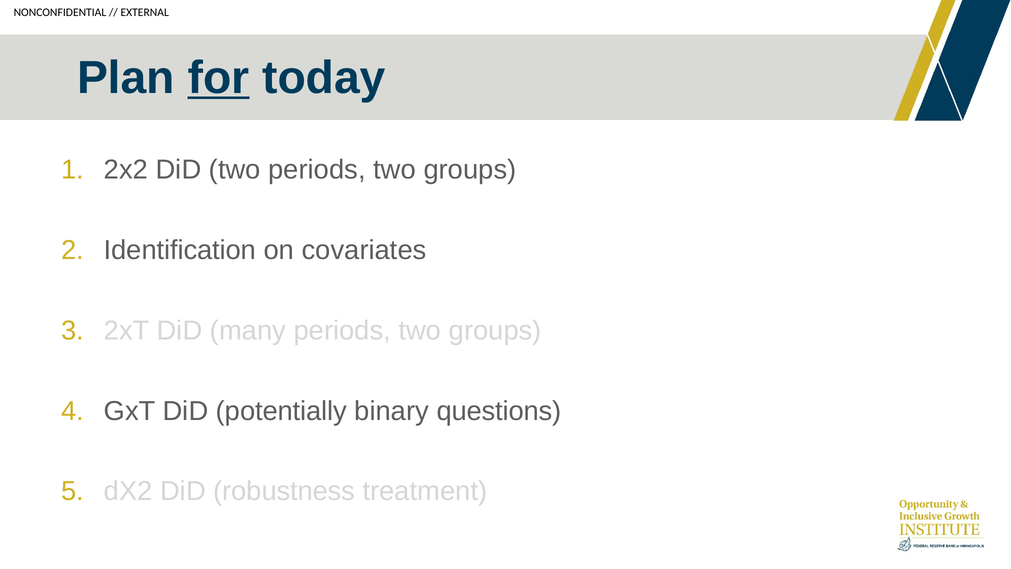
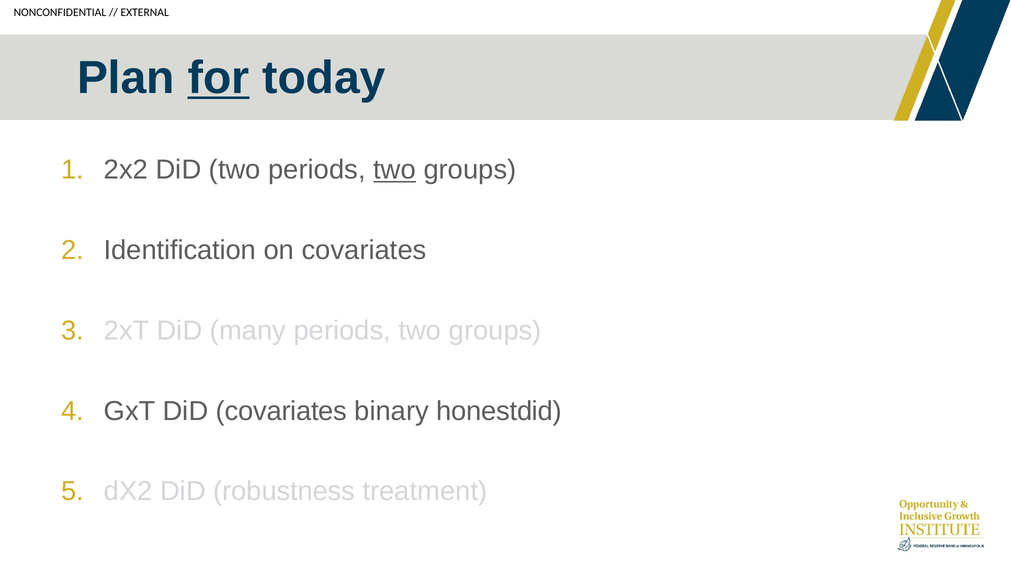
two at (395, 170) underline: none -> present
DiD potentially: potentially -> covariates
questions: questions -> honestdid
